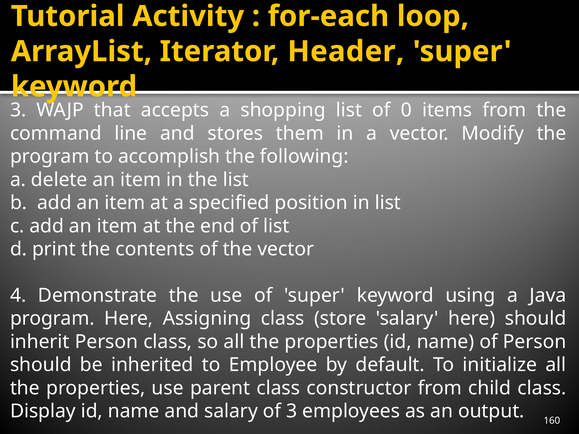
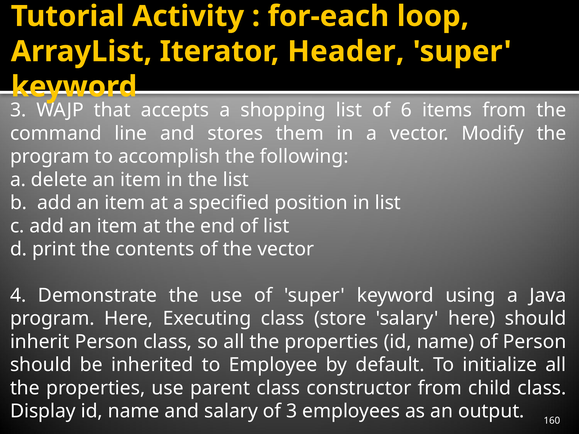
0: 0 -> 6
Assigning: Assigning -> Executing
